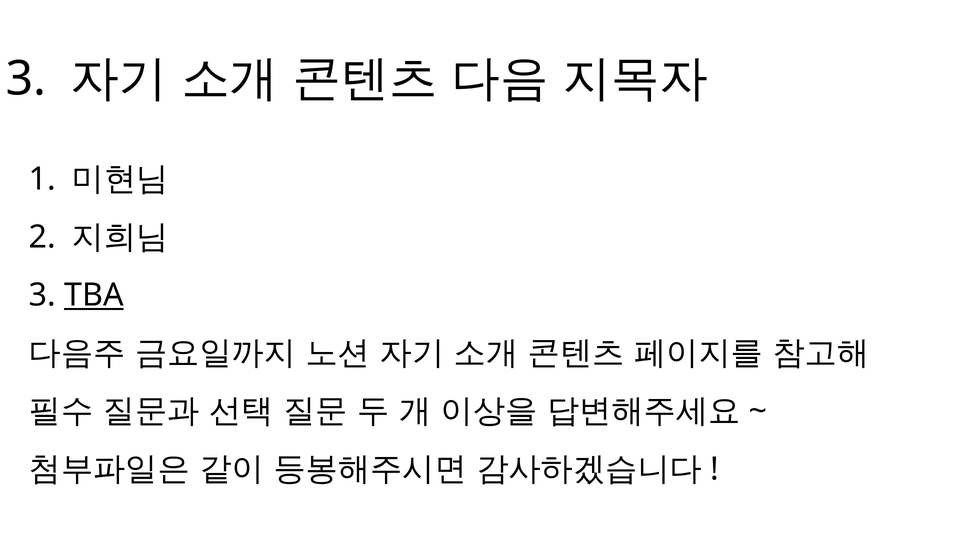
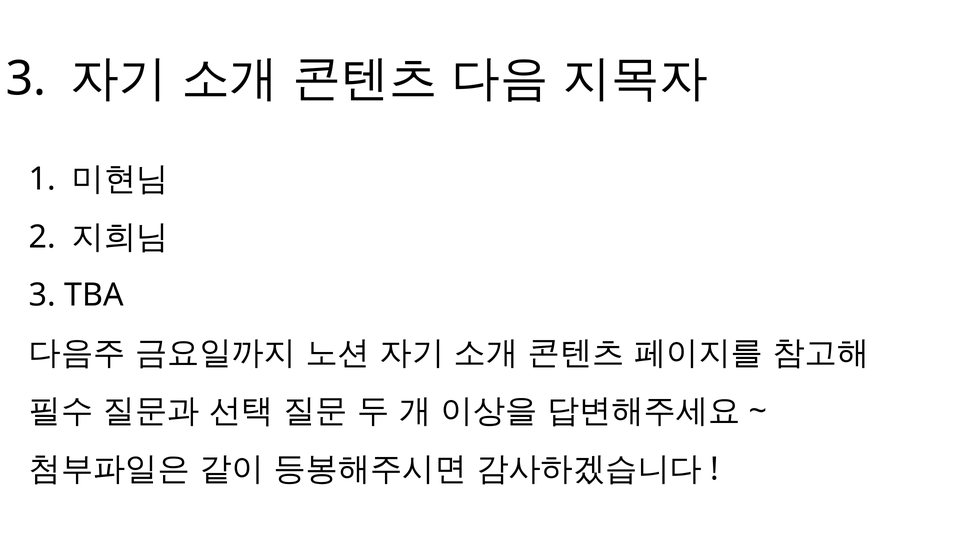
TBA underline: present -> none
